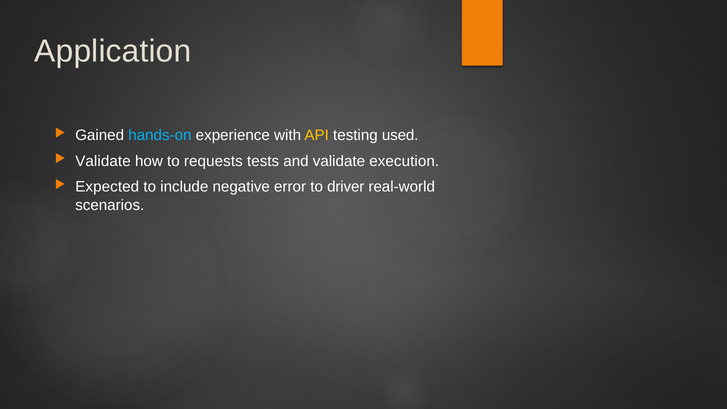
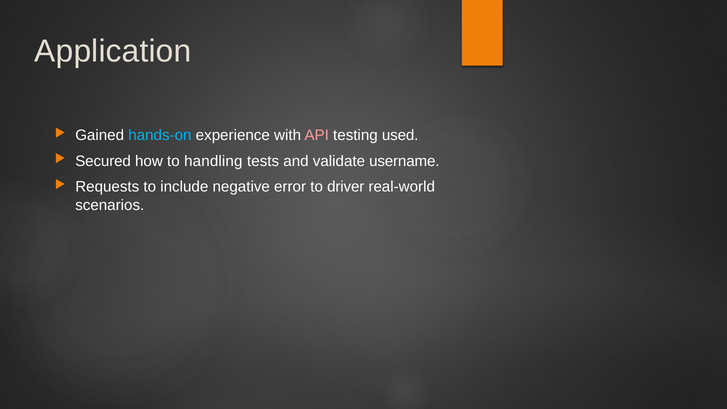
API colour: yellow -> pink
Validate at (103, 161): Validate -> Secured
requests: requests -> handling
execution: execution -> username
Expected: Expected -> Requests
